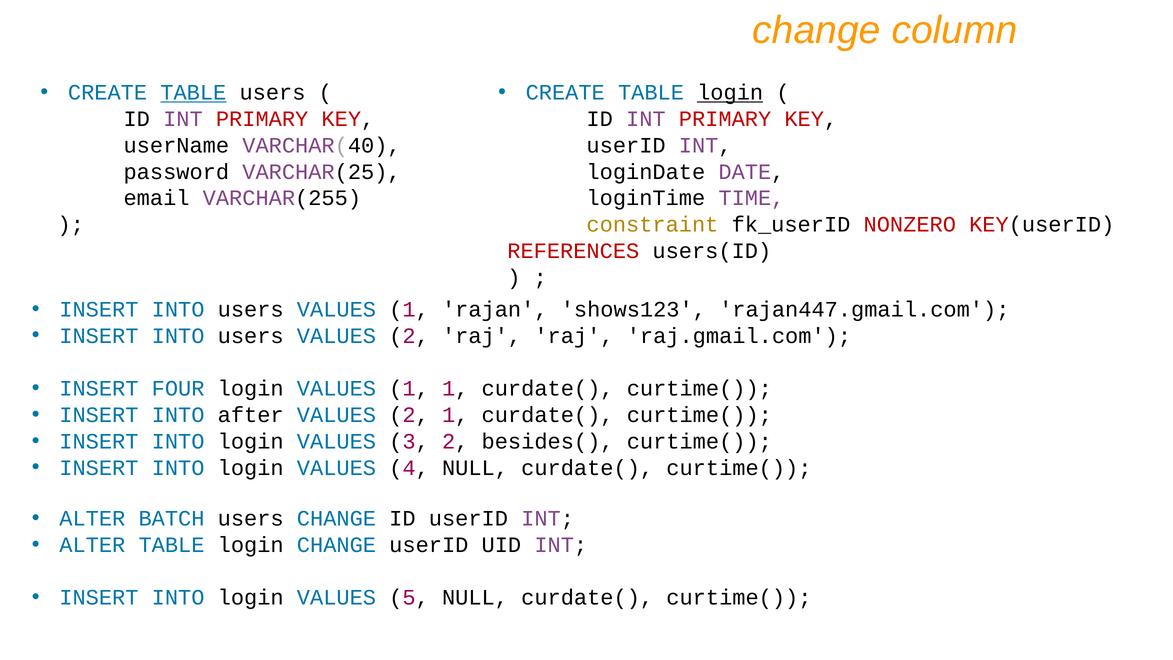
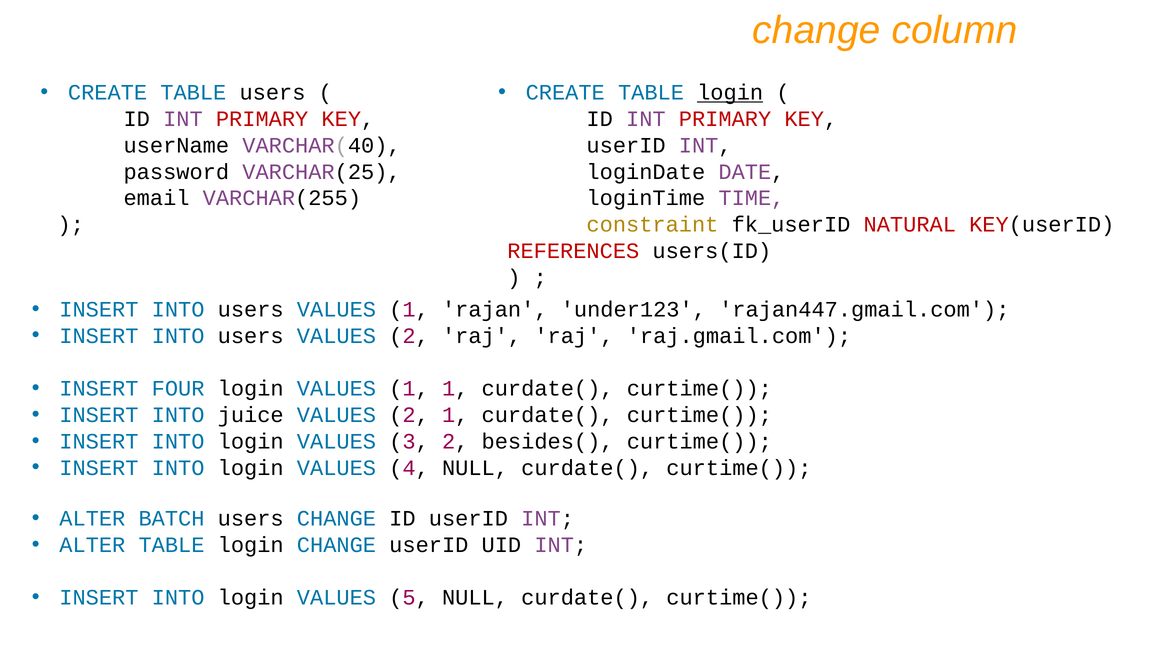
TABLE at (193, 93) underline: present -> none
NONZERO: NONZERO -> NATURAL
shows123: shows123 -> under123
after: after -> juice
